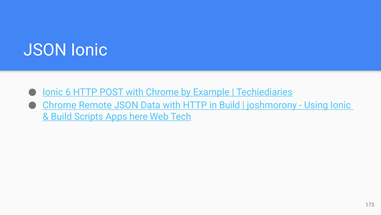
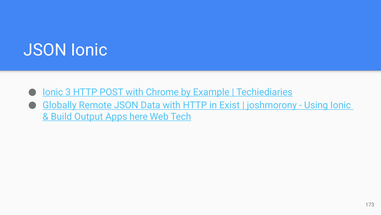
6: 6 -> 3
Chrome at (59, 105): Chrome -> Globally
in Build: Build -> Exist
Scripts: Scripts -> Output
